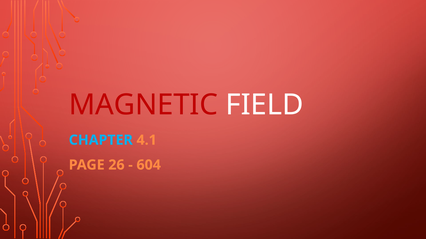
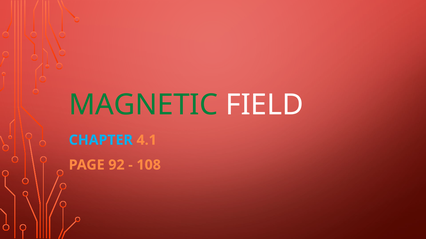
MAGNETIC colour: red -> green
26: 26 -> 92
604: 604 -> 108
